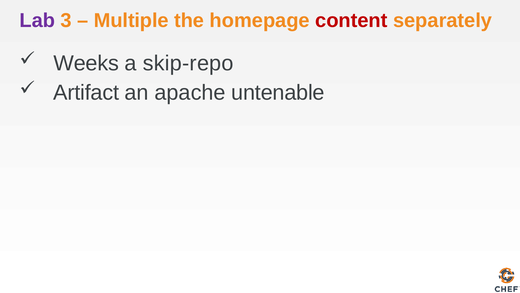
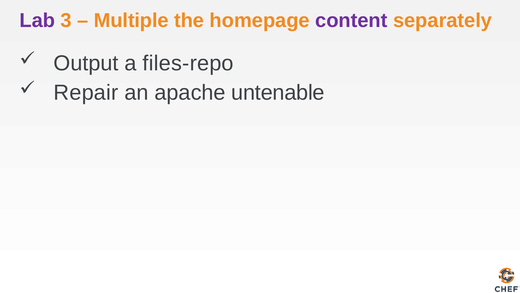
content colour: red -> purple
Weeks: Weeks -> Output
skip-repo: skip-repo -> files-repo
Artifact: Artifact -> Repair
